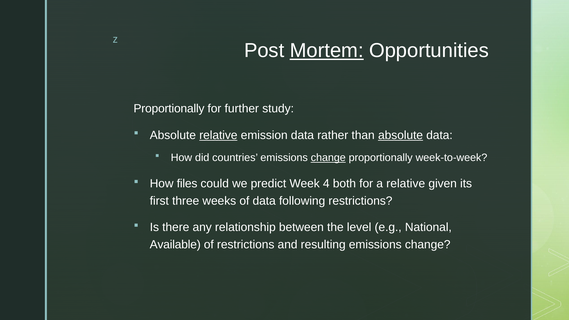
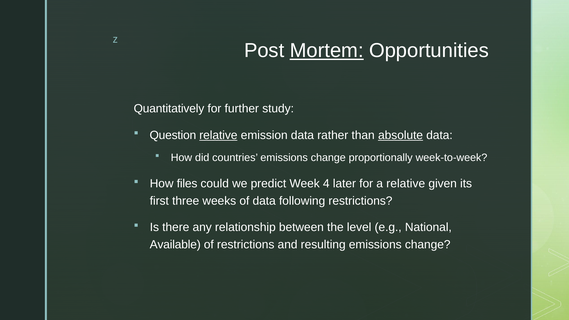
Proportionally at (169, 109): Proportionally -> Quantitatively
Absolute at (173, 135): Absolute -> Question
change at (328, 158) underline: present -> none
both: both -> later
